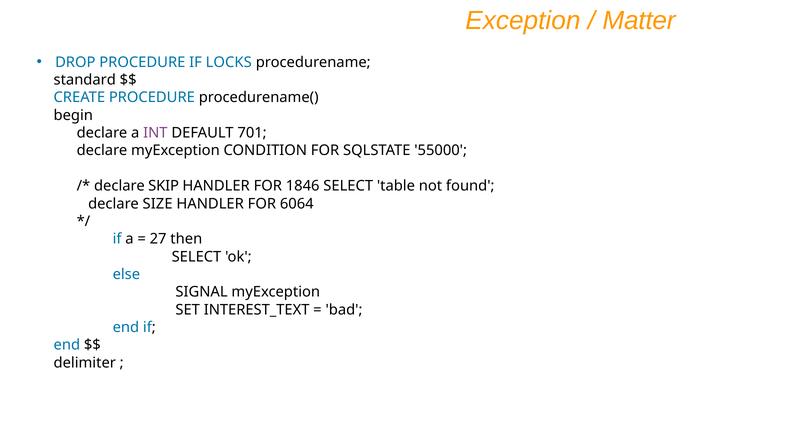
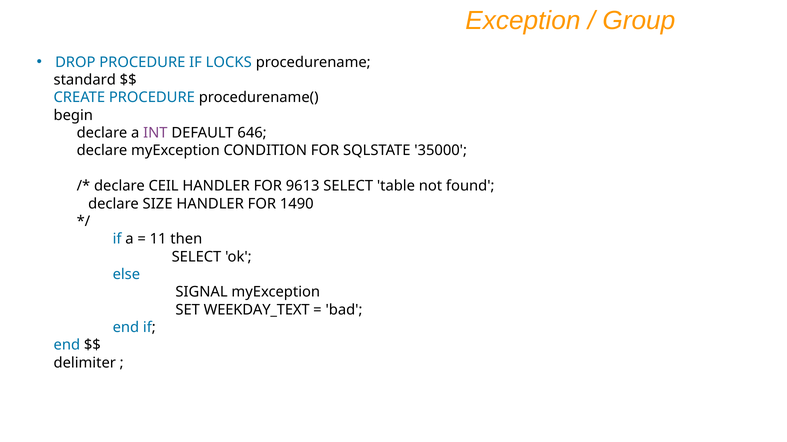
Matter: Matter -> Group
701: 701 -> 646
55000: 55000 -> 35000
SKIP: SKIP -> CEIL
1846: 1846 -> 9613
6064: 6064 -> 1490
27: 27 -> 11
INTEREST_TEXT: INTEREST_TEXT -> WEEKDAY_TEXT
